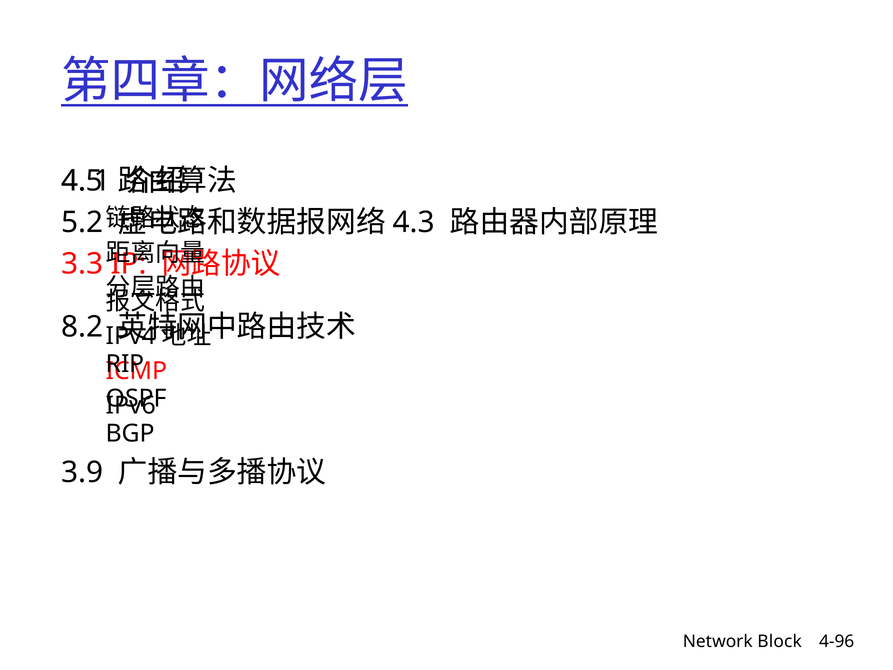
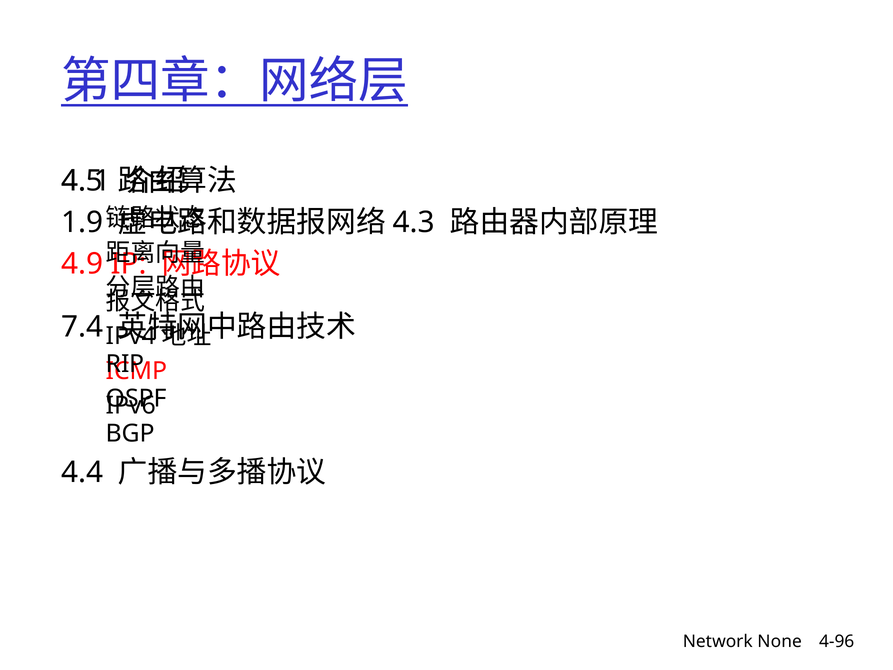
5.2: 5.2 -> 1.9
3.3: 3.3 -> 4.9
8.2: 8.2 -> 7.4
3.9: 3.9 -> 4.4
Block: Block -> None
